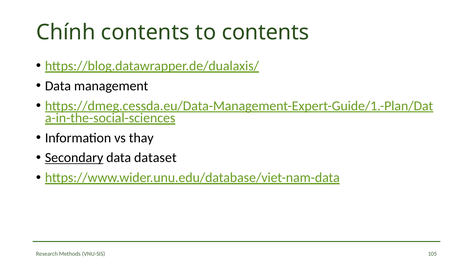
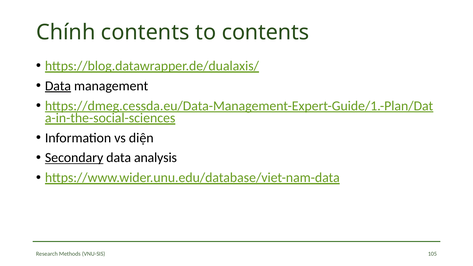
Data at (58, 86) underline: none -> present
thay: thay -> diện
dataset: dataset -> analysis
